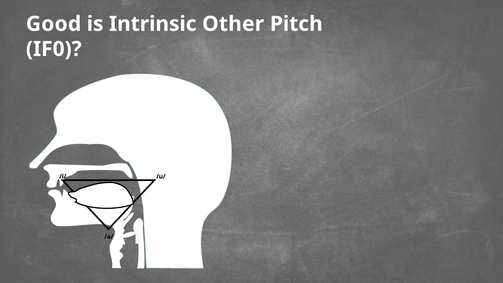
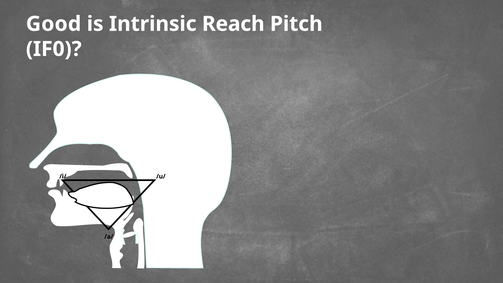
Other: Other -> Reach
